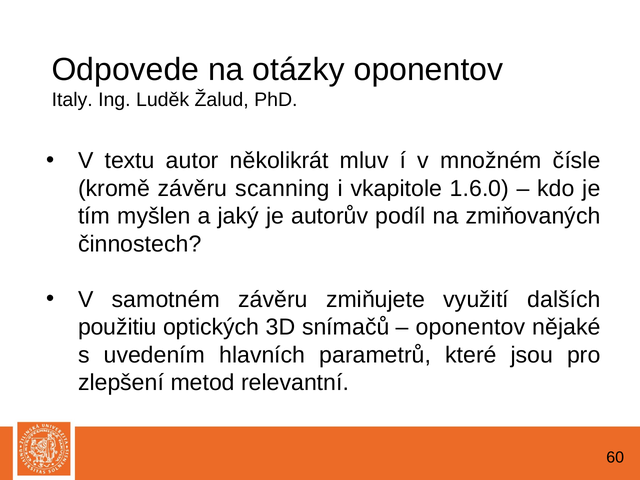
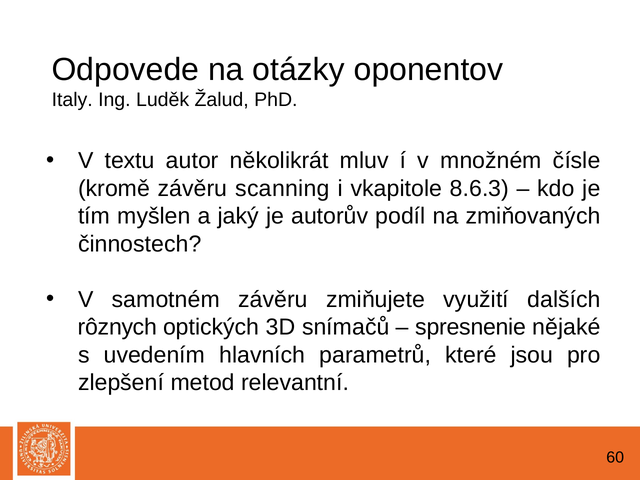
1.6.0: 1.6.0 -> 8.6.3
použitiu: použitiu -> rôznych
oponentov at (471, 327): oponentov -> spresnenie
